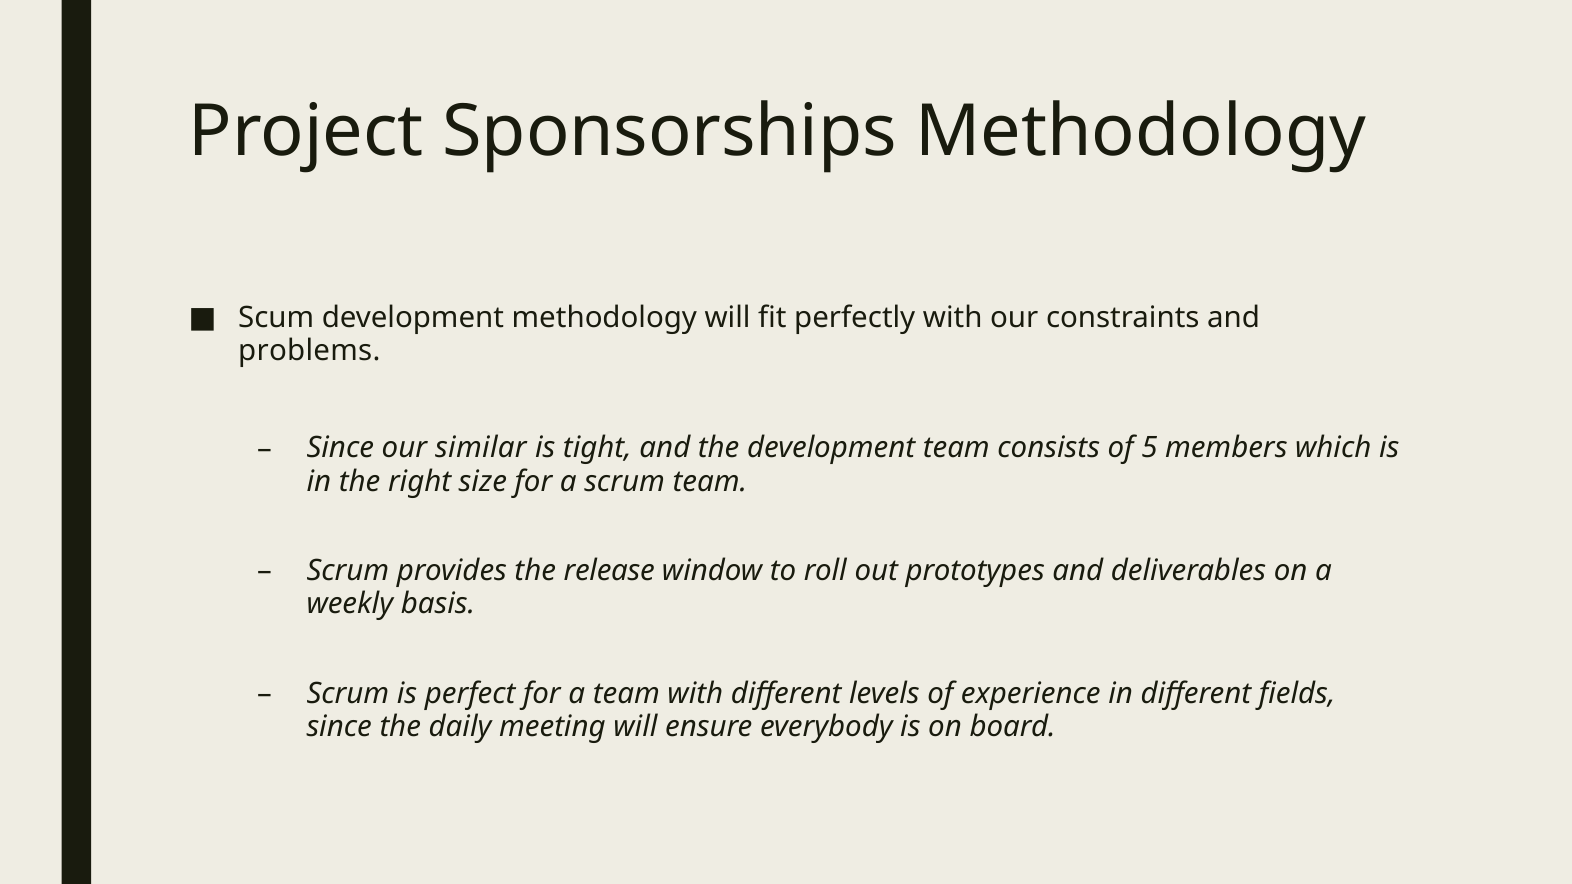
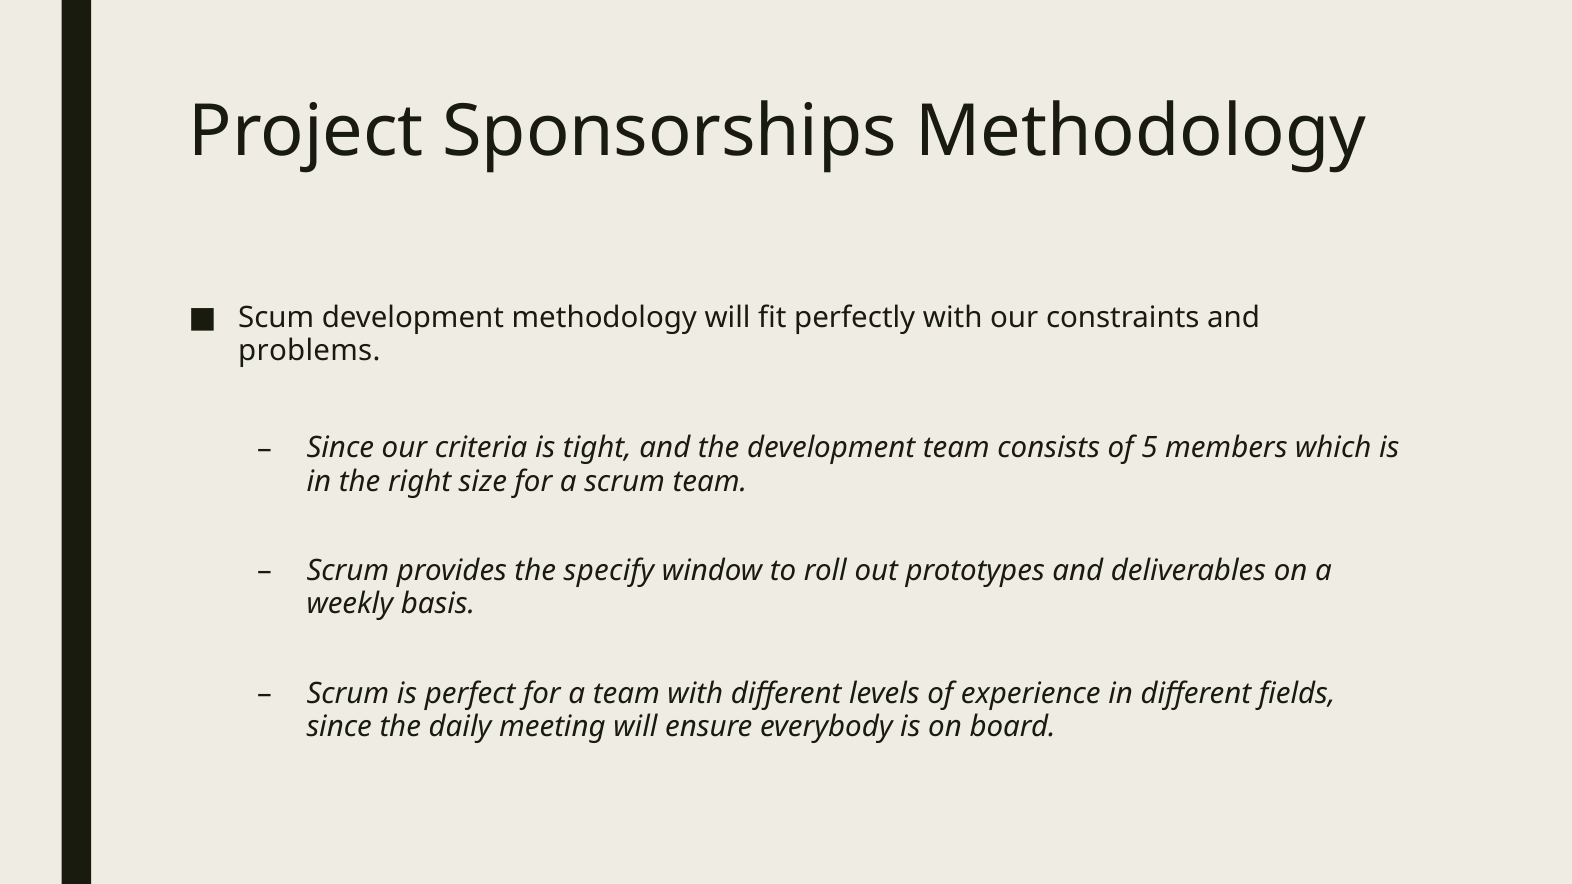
similar: similar -> criteria
release: release -> specify
